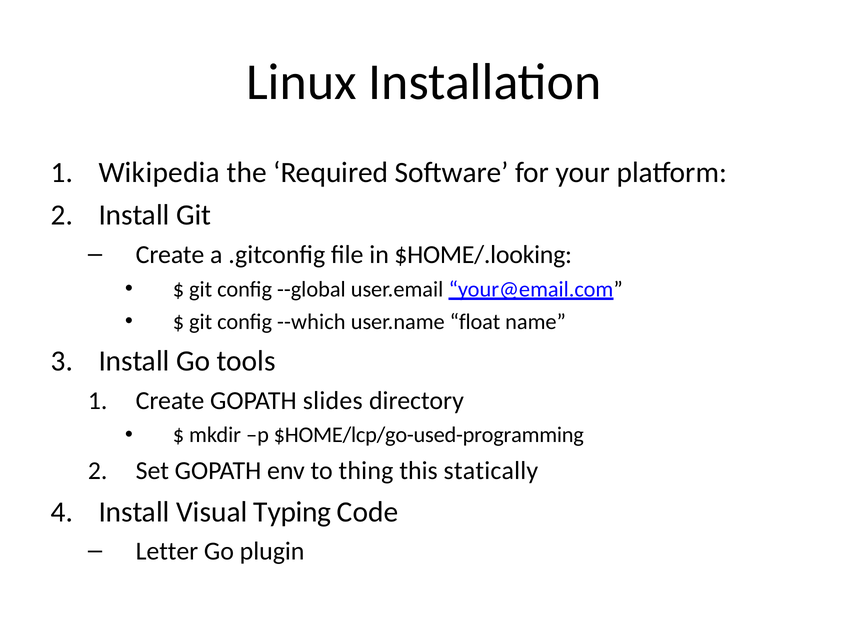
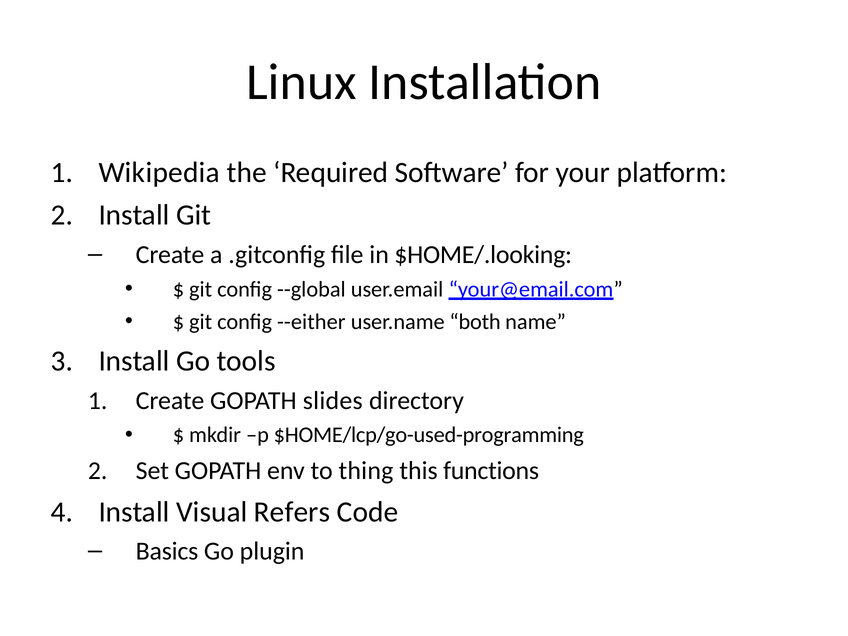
--which: --which -> --either
float: float -> both
statically: statically -> functions
Typing: Typing -> Refers
Letter: Letter -> Basics
